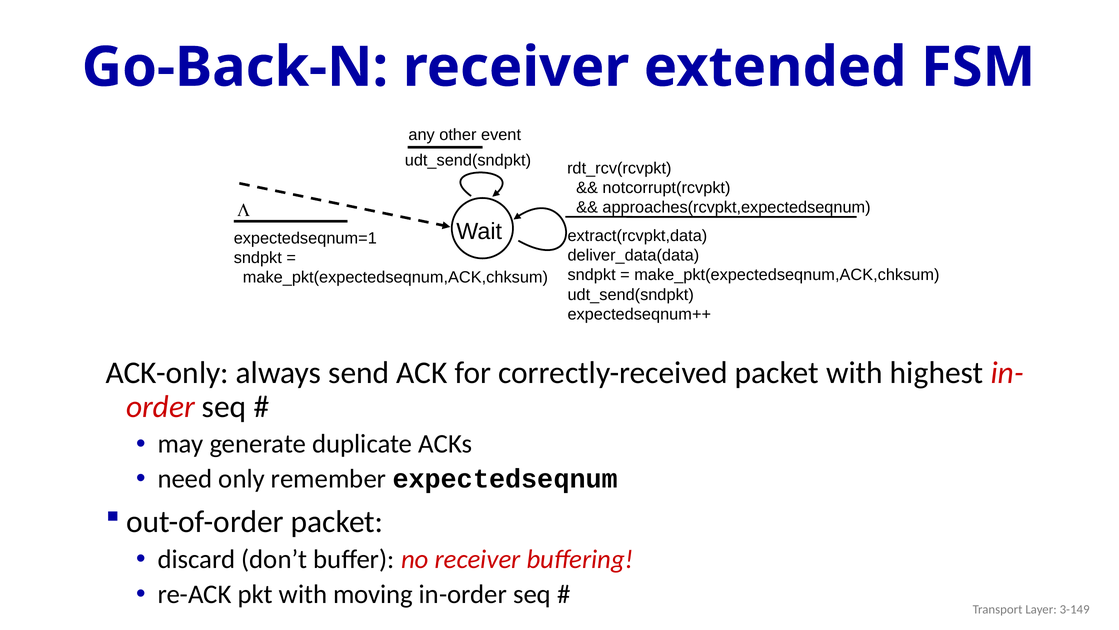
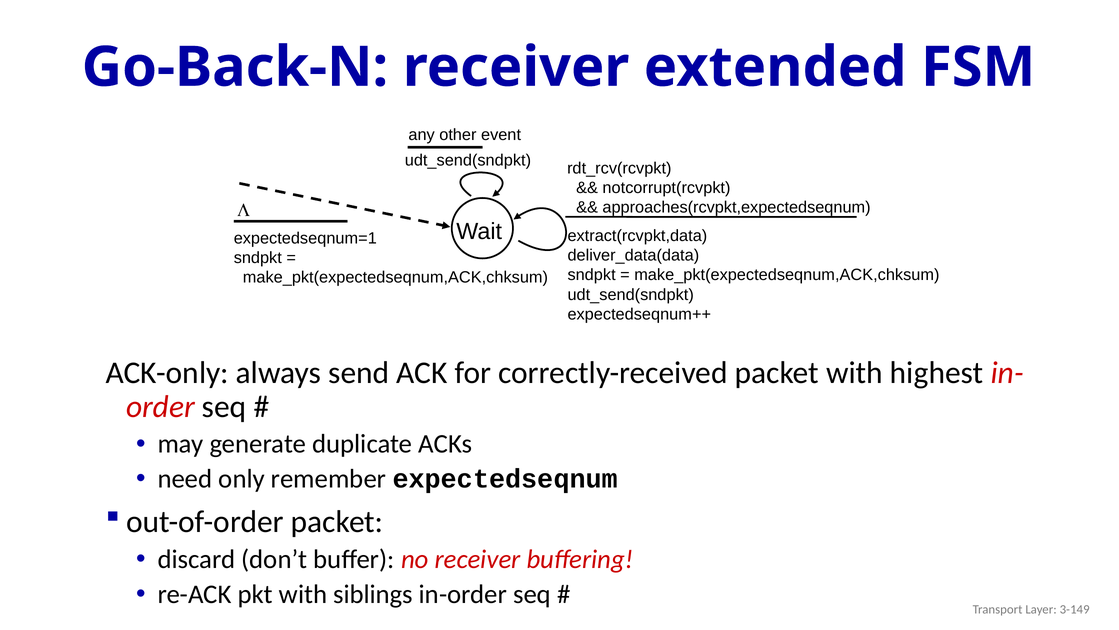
moving: moving -> siblings
